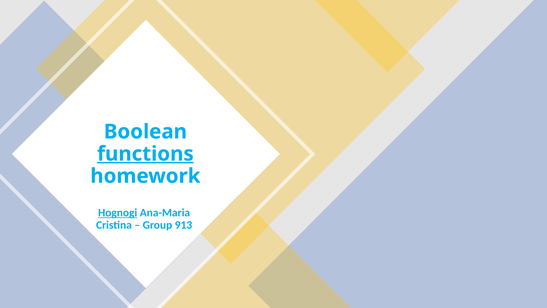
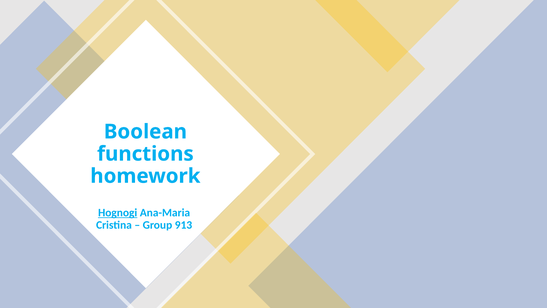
functions underline: present -> none
